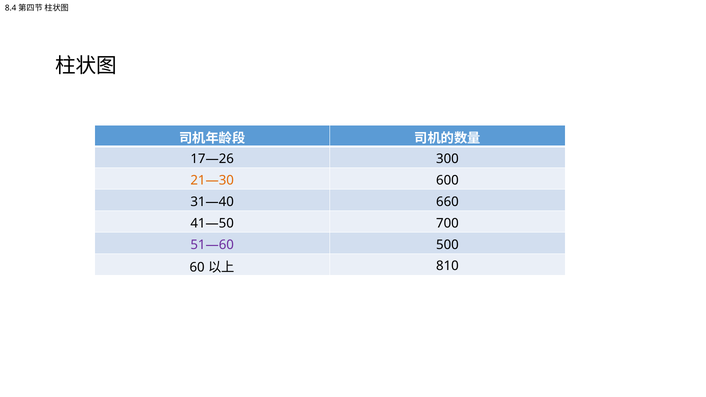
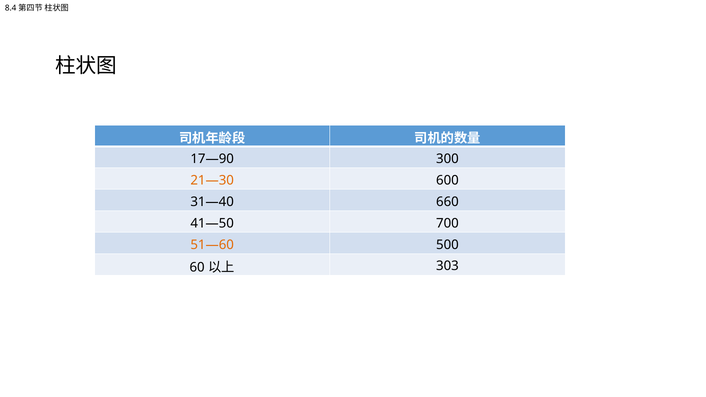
17—26: 17—26 -> 17—90
51—60 colour: purple -> orange
810: 810 -> 303
